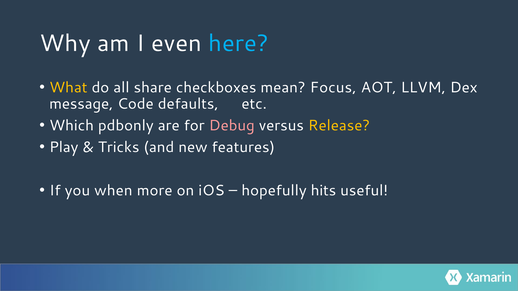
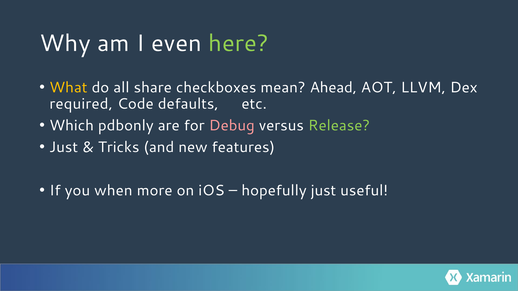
here colour: light blue -> light green
Focus: Focus -> Ahead
message: message -> required
Release colour: yellow -> light green
Play at (64, 147): Play -> Just
hopefully hits: hits -> just
